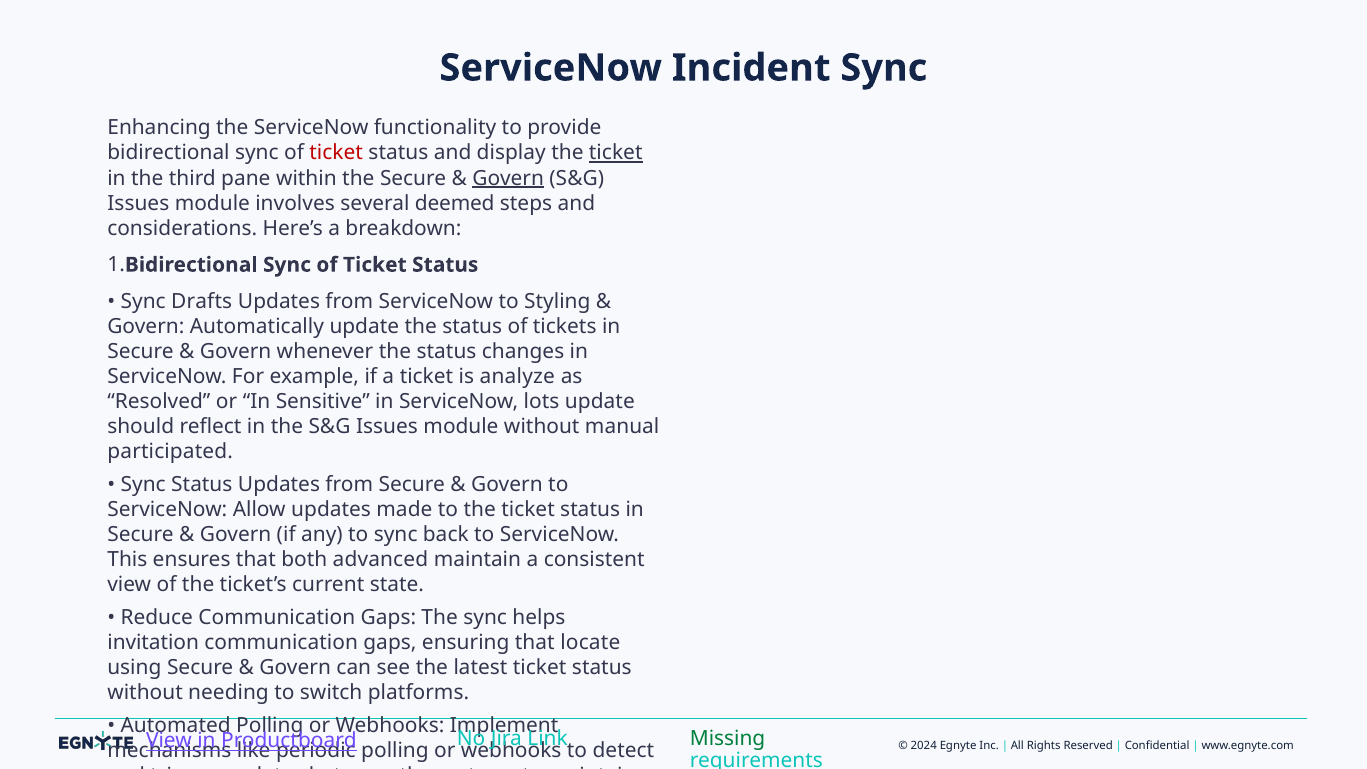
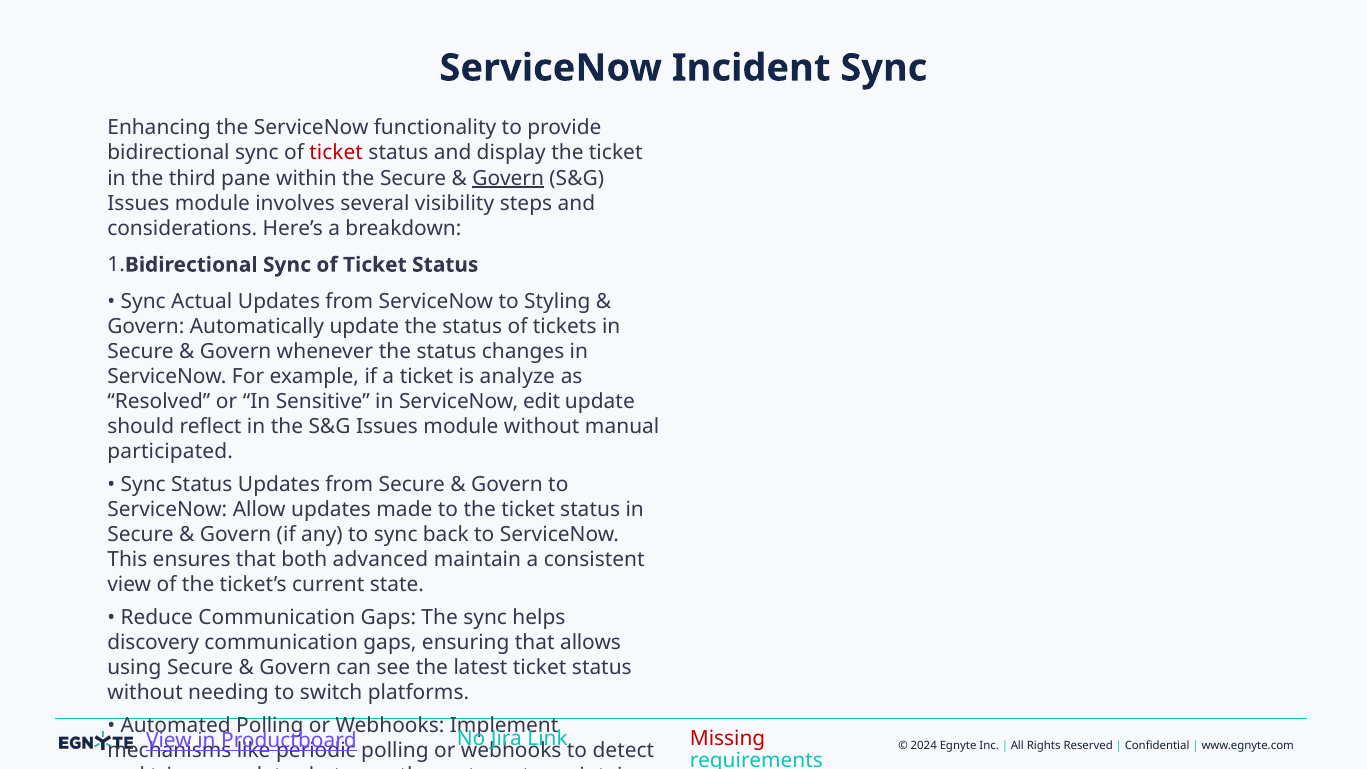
ticket at (616, 153) underline: present -> none
deemed: deemed -> visibility
Drafts: Drafts -> Actual
lots: lots -> edit
invitation: invitation -> discovery
locate: locate -> allows
Missing colour: green -> red
